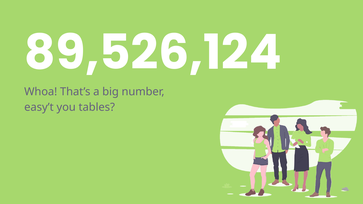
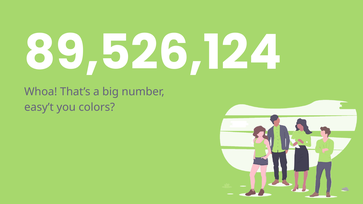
tables: tables -> colors
